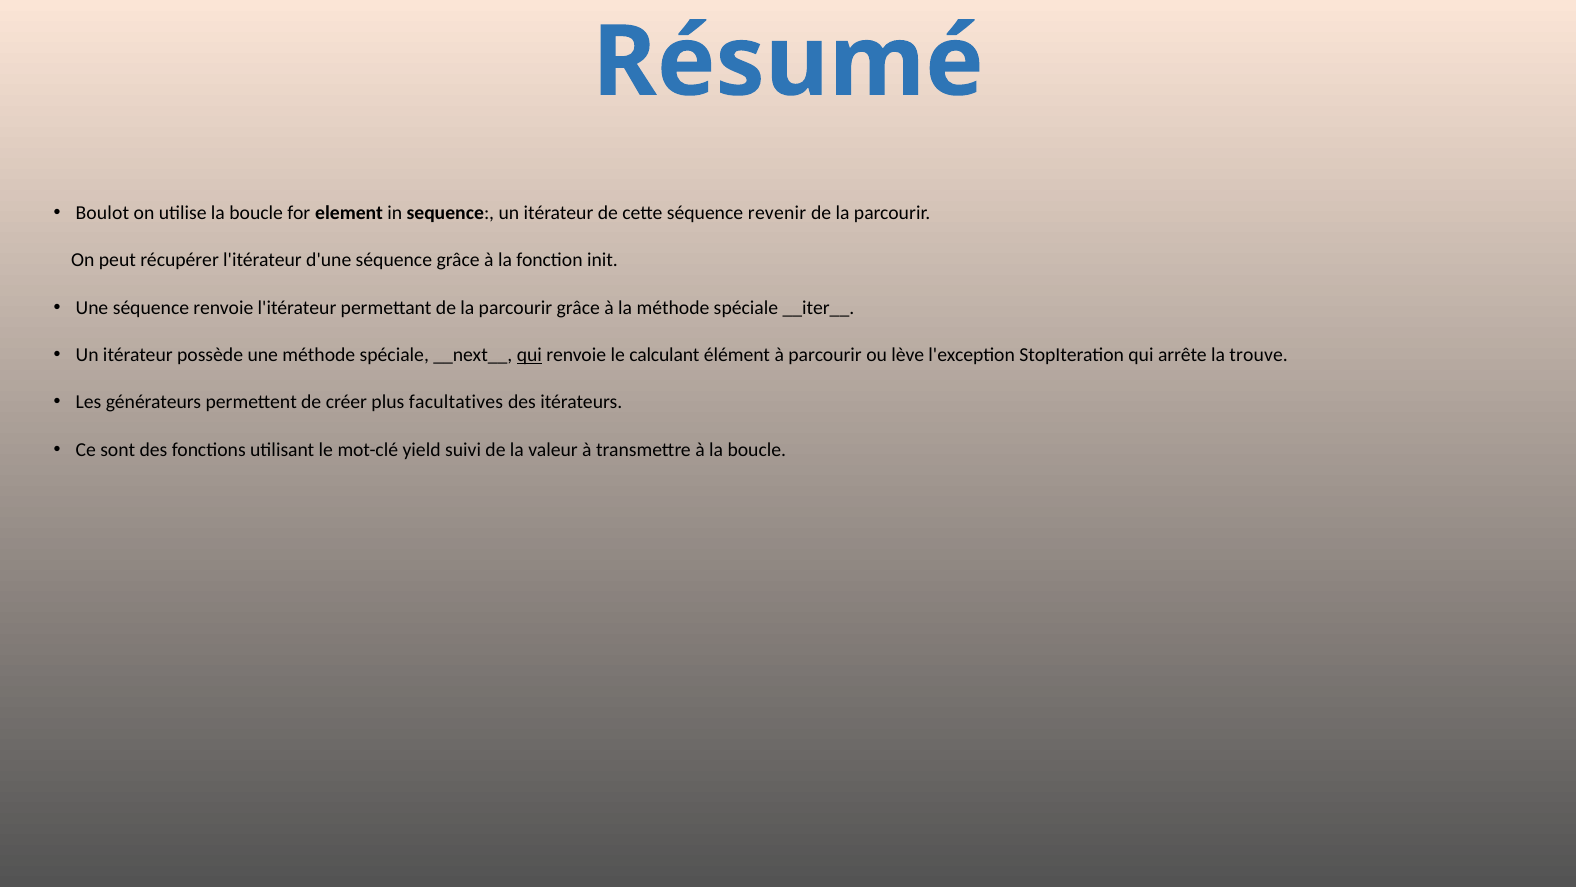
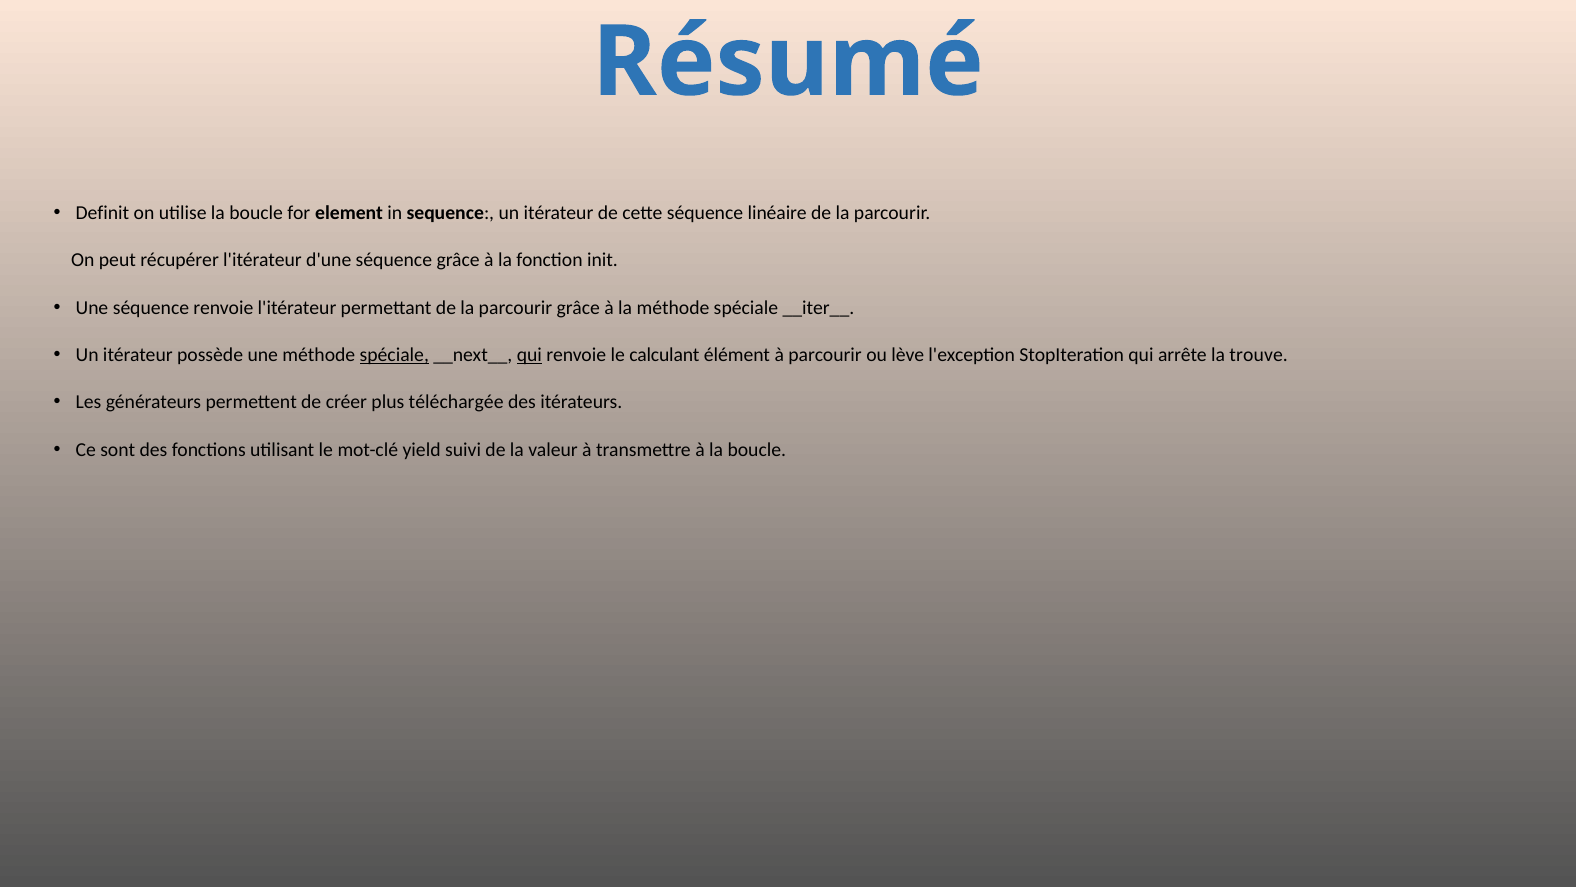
Boulot: Boulot -> Definit
revenir: revenir -> linéaire
spéciale at (394, 355) underline: none -> present
facultatives: facultatives -> téléchargée
